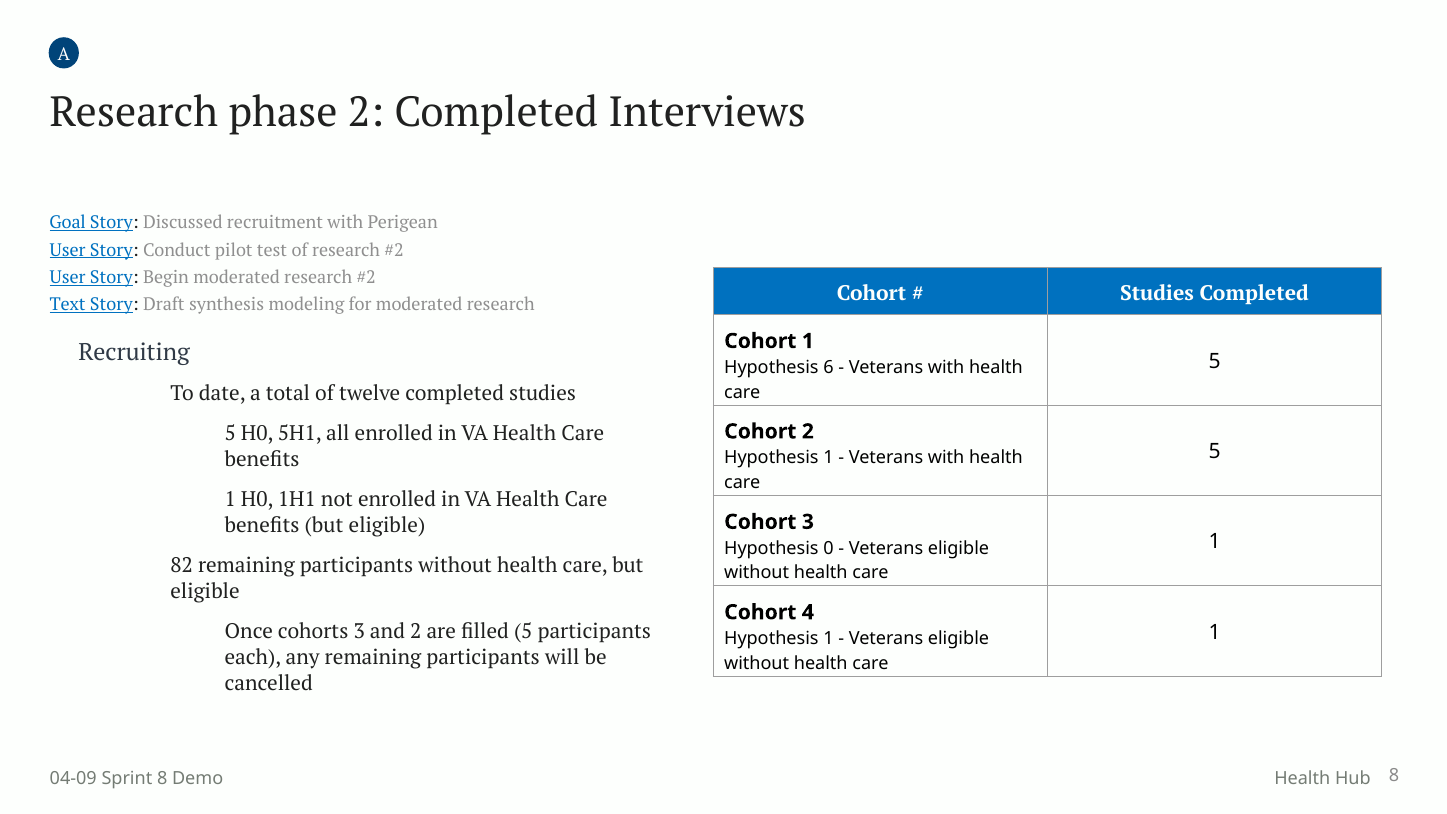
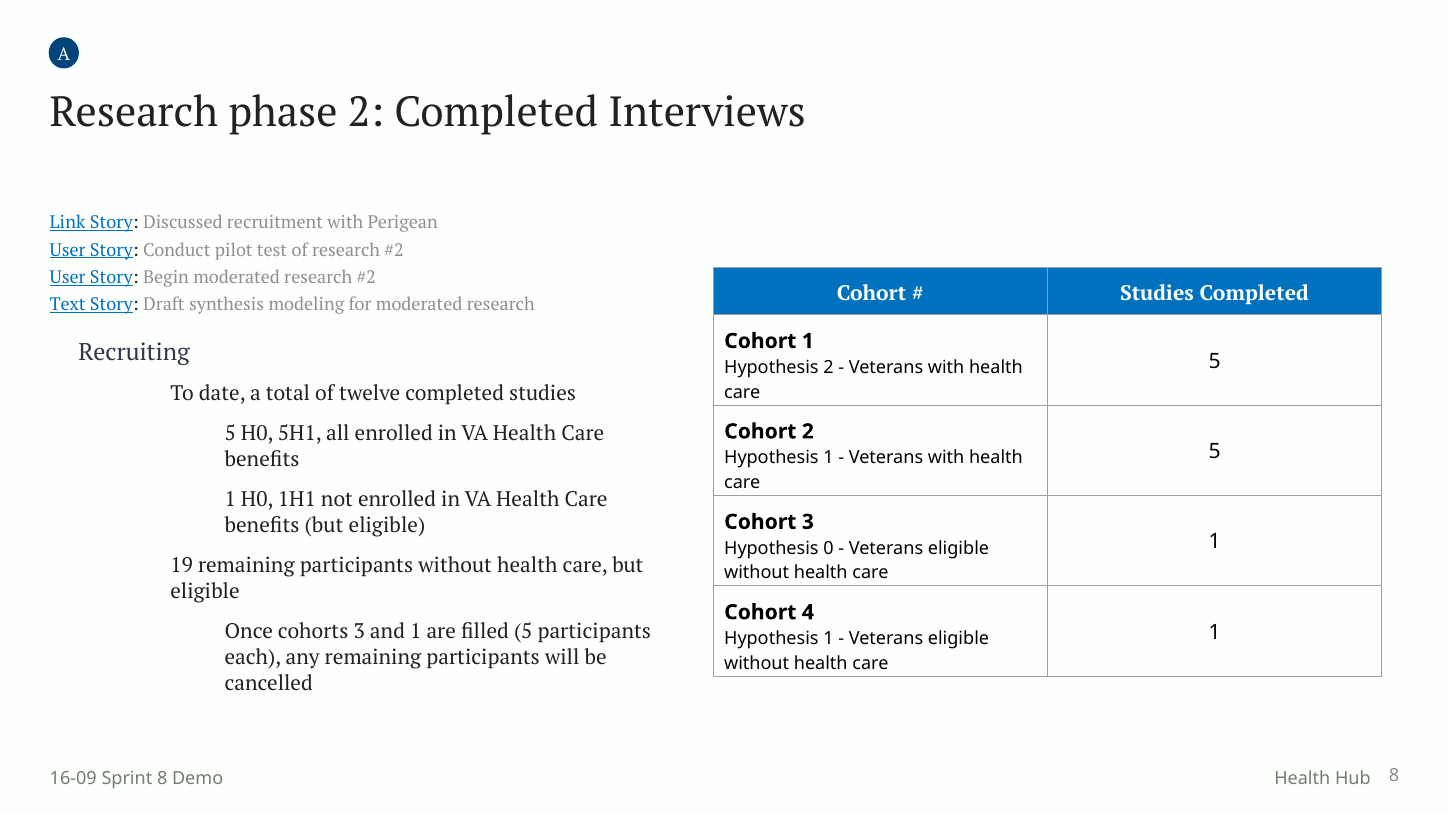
Goal: Goal -> Link
Hypothesis 6: 6 -> 2
82: 82 -> 19
and 2: 2 -> 1
04-09: 04-09 -> 16-09
